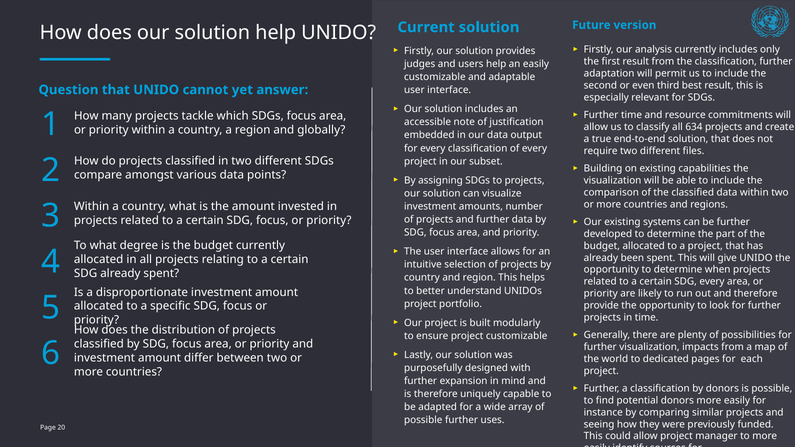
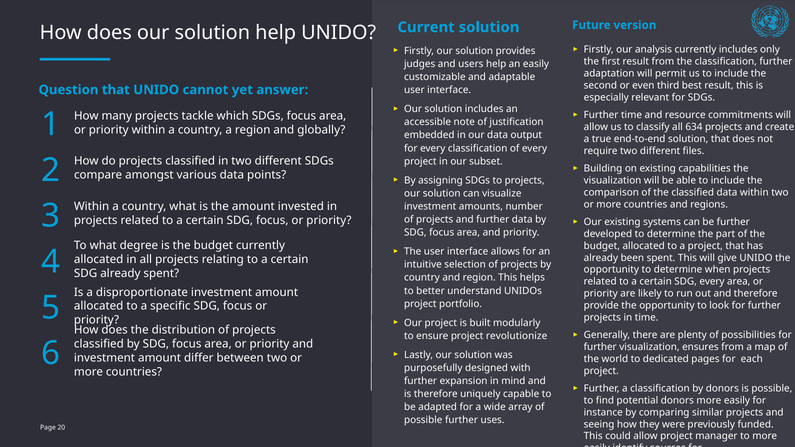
project customizable: customizable -> revolutionize
impacts: impacts -> ensures
